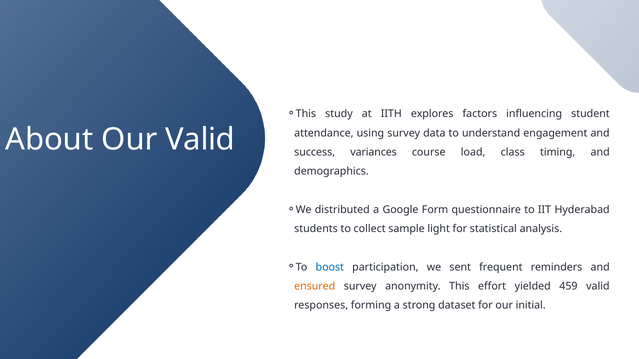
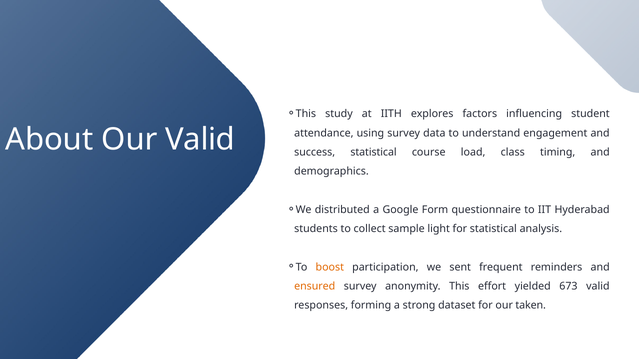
success variances: variances -> statistical
boost colour: blue -> orange
459: 459 -> 673
initial: initial -> taken
